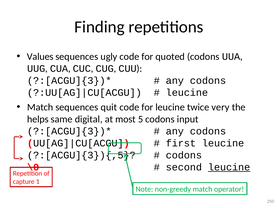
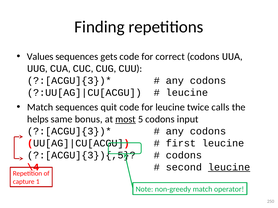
ugly: ugly -> gets
quoted: quoted -> correct
very: very -> calls
digital: digital -> bonus
most underline: none -> present
\0: \0 -> \4
